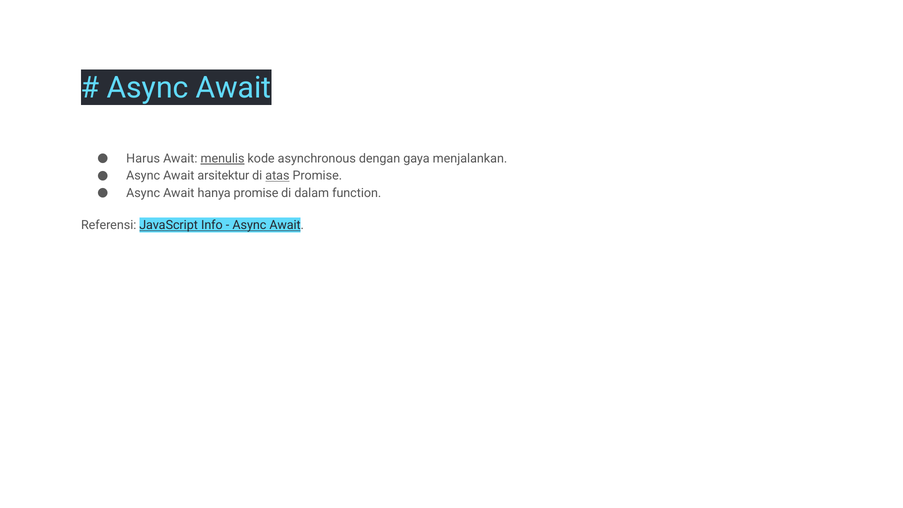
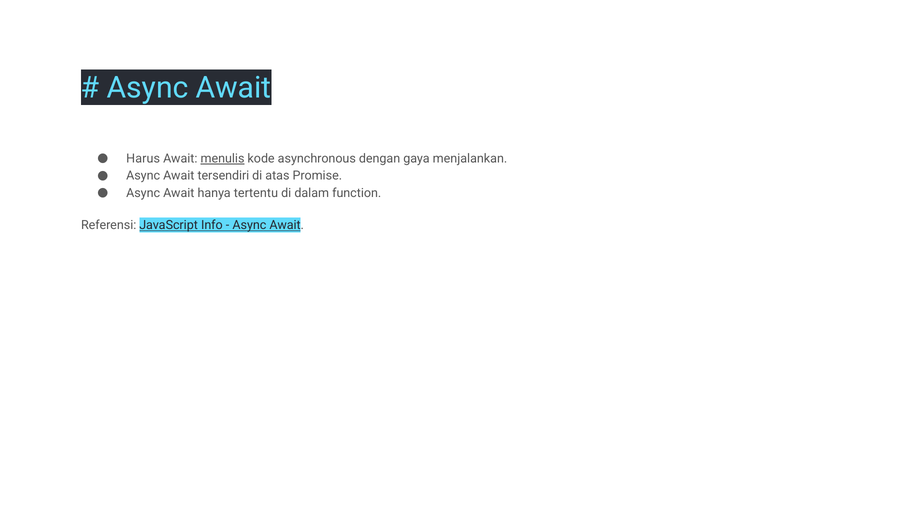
arsitektur: arsitektur -> tersendiri
atas underline: present -> none
hanya promise: promise -> tertentu
